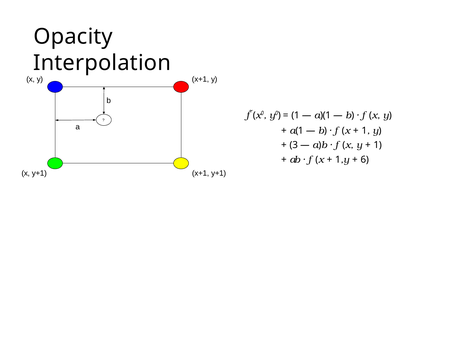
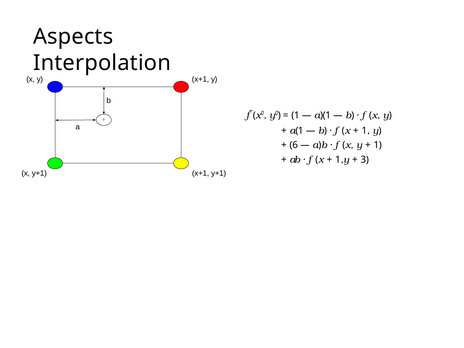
Opacity: Opacity -> Aspects
3: 3 -> 6
6: 6 -> 3
